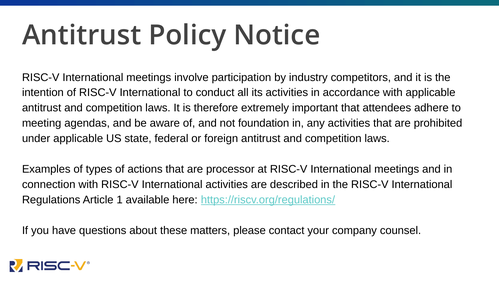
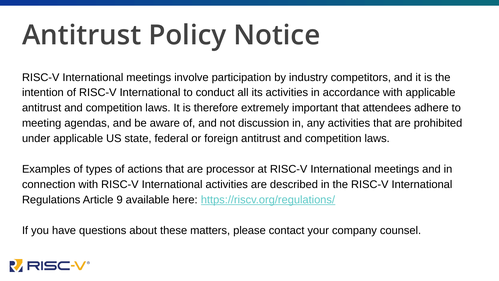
foundation: foundation -> discussion
1: 1 -> 9
